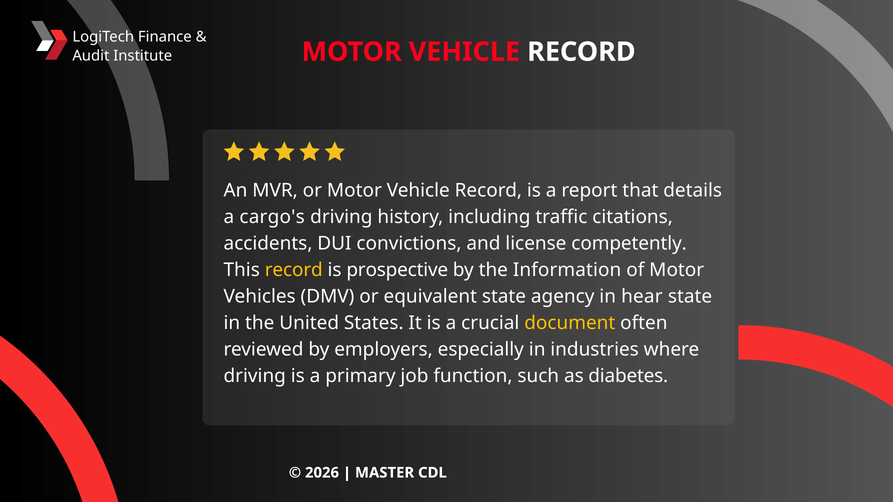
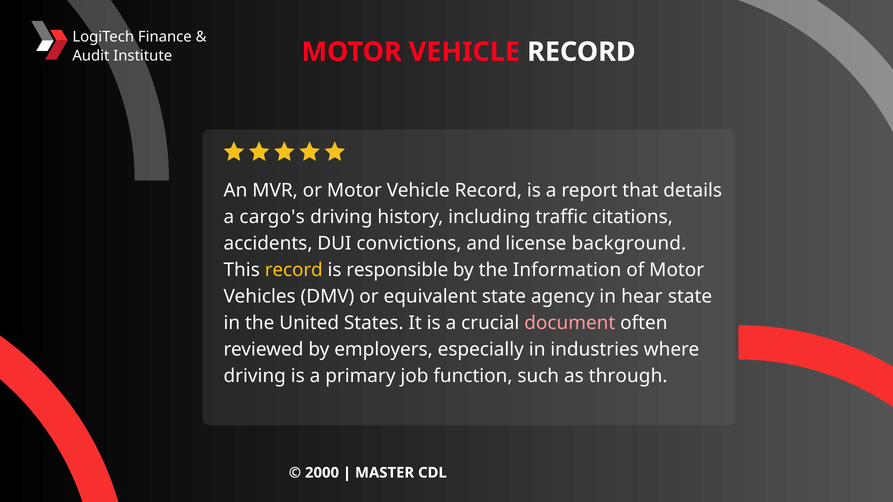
competently: competently -> background
prospective: prospective -> responsible
document colour: yellow -> pink
diabetes: diabetes -> through
2026: 2026 -> 2000
